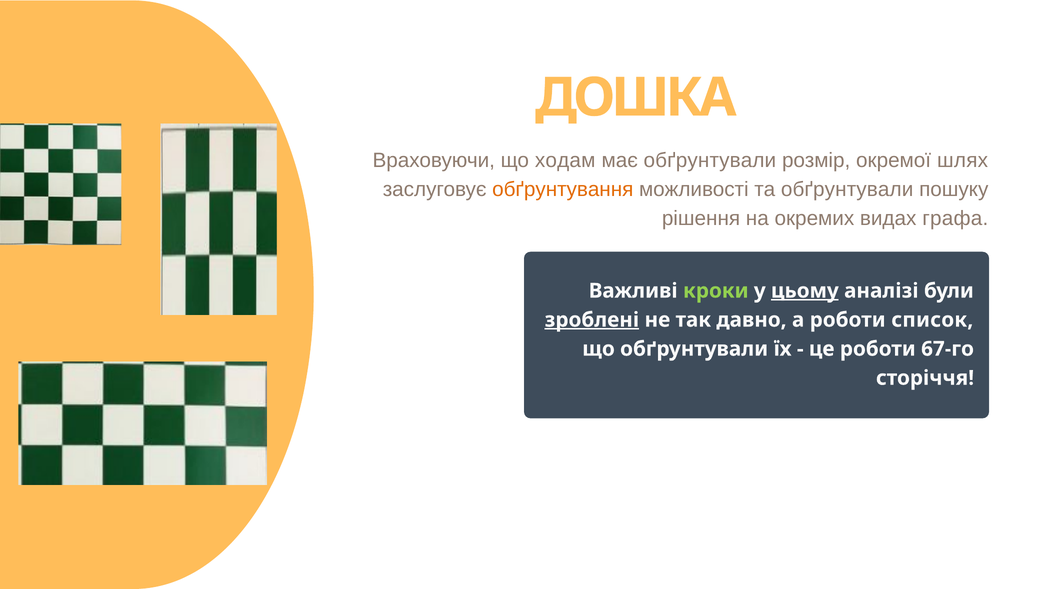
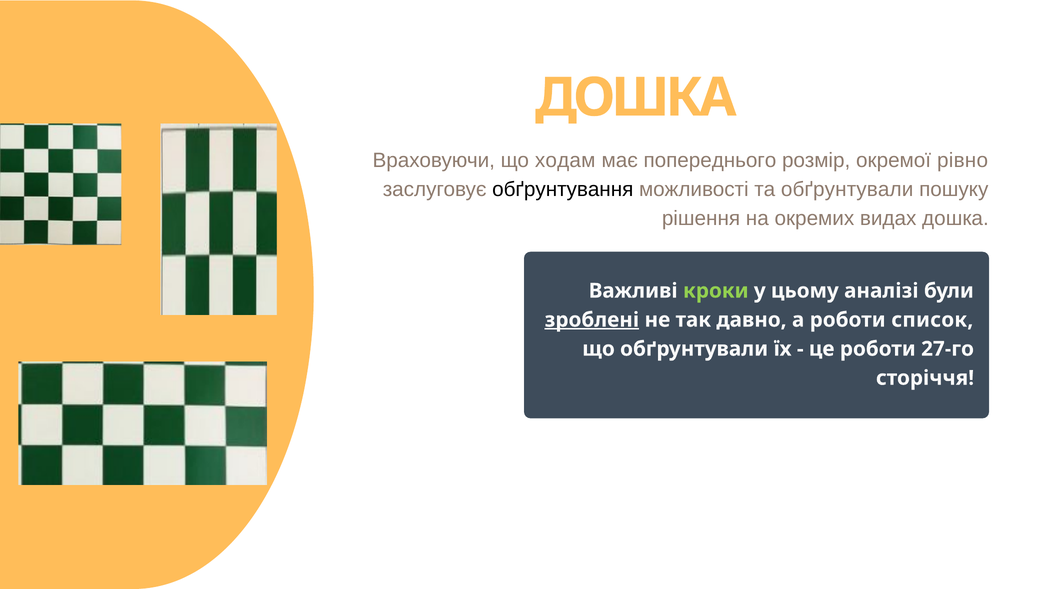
має обґрунтували: обґрунтували -> попереднього
шлях: шлях -> рівно
обґрунтування colour: orange -> black
видах графа: графа -> дошка
цьому underline: present -> none
67-го: 67-го -> 27-го
